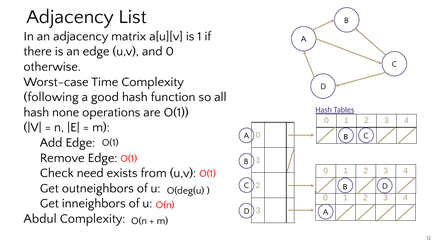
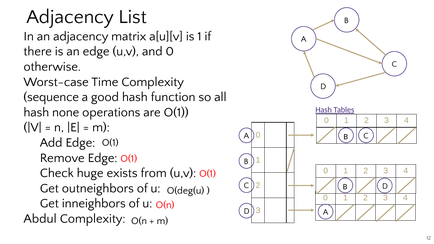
following: following -> sequence
need: need -> huge
